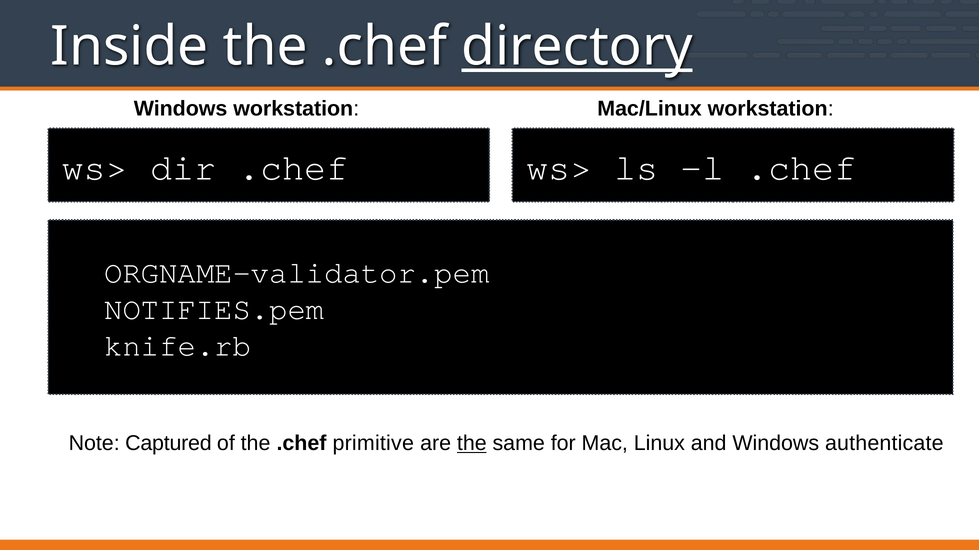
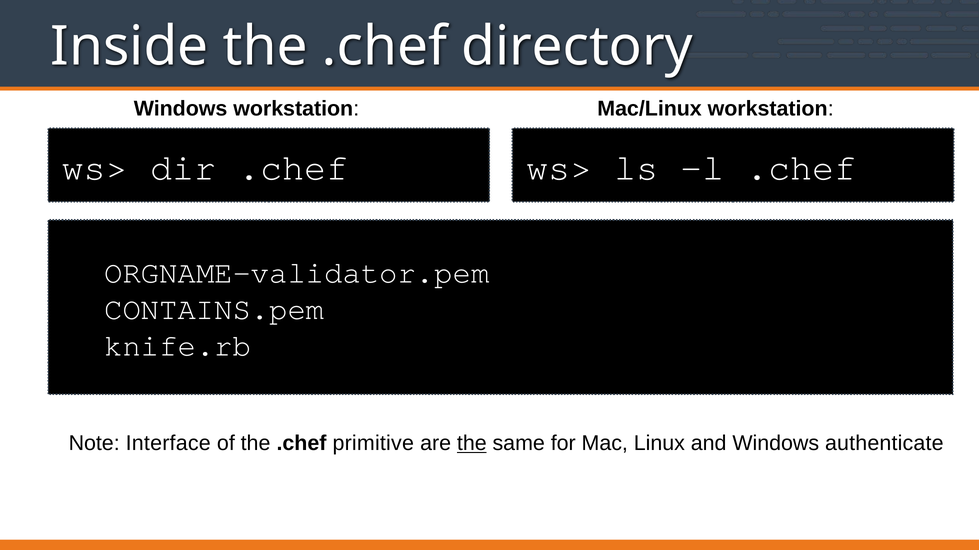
directory underline: present -> none
NOTIFIES.pem: NOTIFIES.pem -> CONTAINS.pem
Captured: Captured -> Interface
